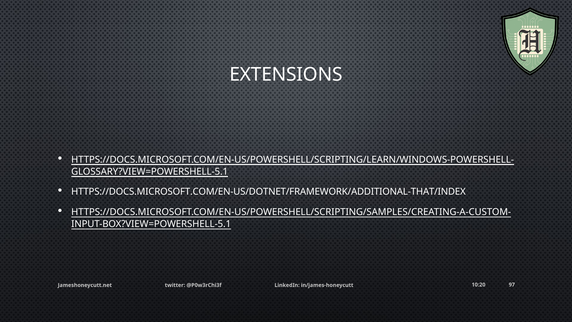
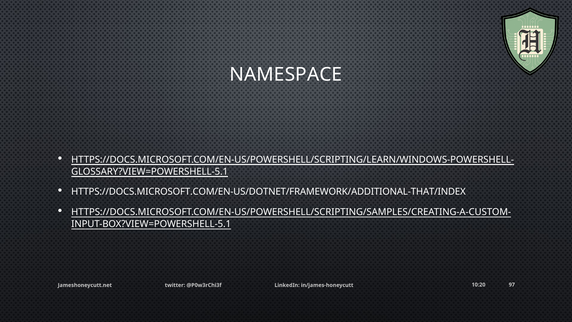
EXTENSIONS: EXTENSIONS -> NAMESPACE
